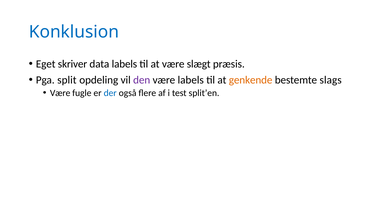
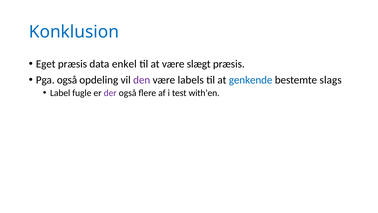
Eget skriver: skriver -> præsis
data labels: labels -> enkel
Pga split: split -> også
genkende colour: orange -> blue
Være at (60, 93): Være -> Label
der colour: blue -> purple
split’en: split’en -> with’en
